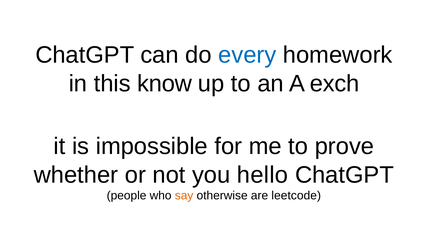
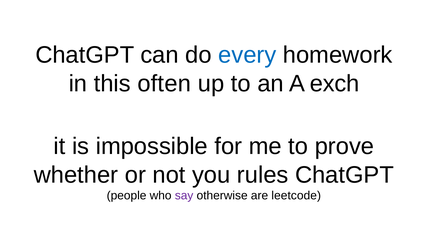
know: know -> often
hello: hello -> rules
say colour: orange -> purple
